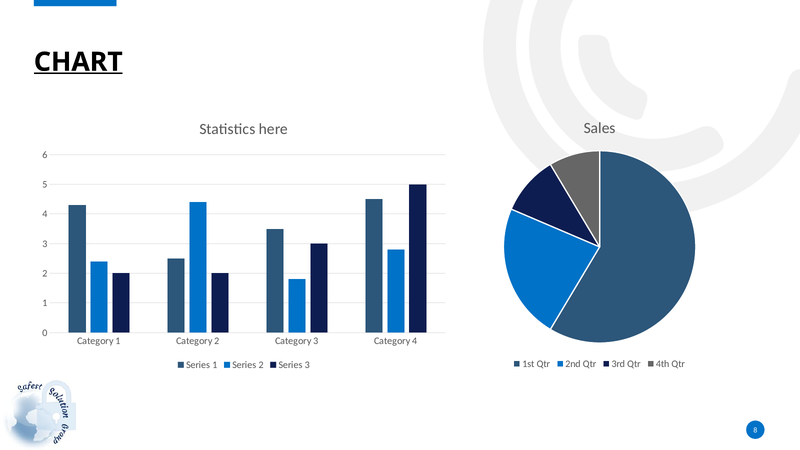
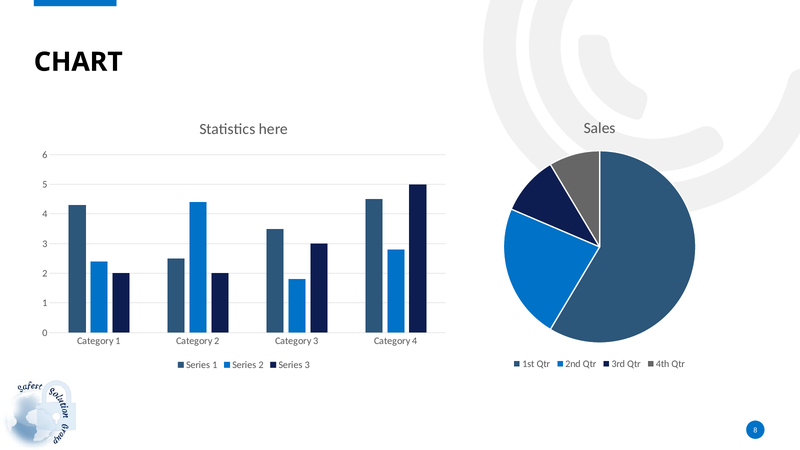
CHART underline: present -> none
